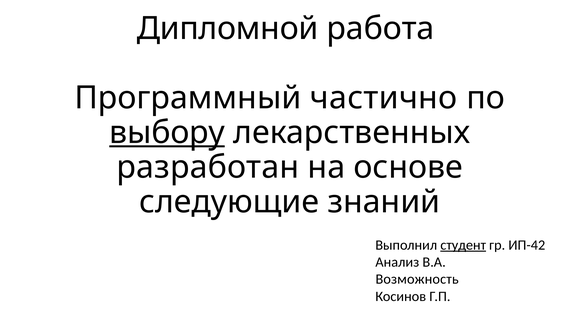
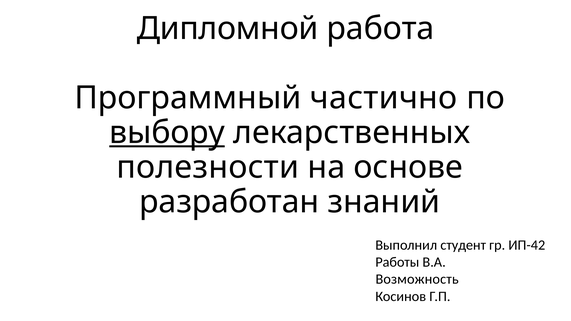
разработан: разработан -> полезности
следующие: следующие -> разработан
студент underline: present -> none
Анализ: Анализ -> Работы
